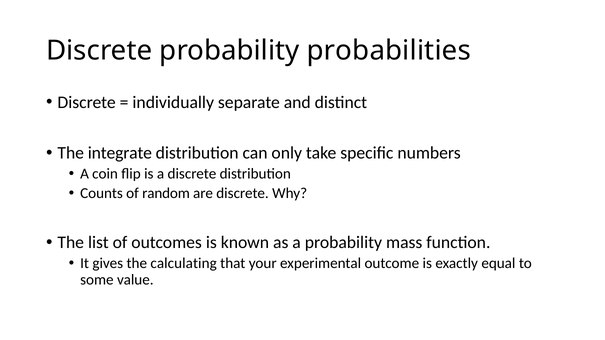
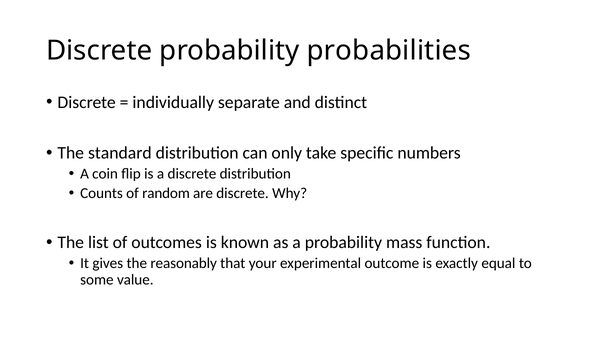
integrate: integrate -> standard
calculating: calculating -> reasonably
